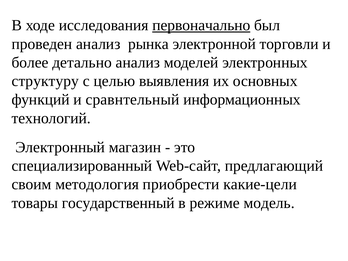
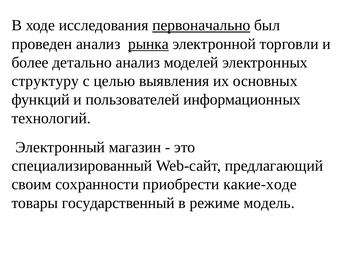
рынка underline: none -> present
сравнтельный: сравнтельный -> пользователей
методология: методология -> сохранности
какие-цели: какие-цели -> какие-ходе
